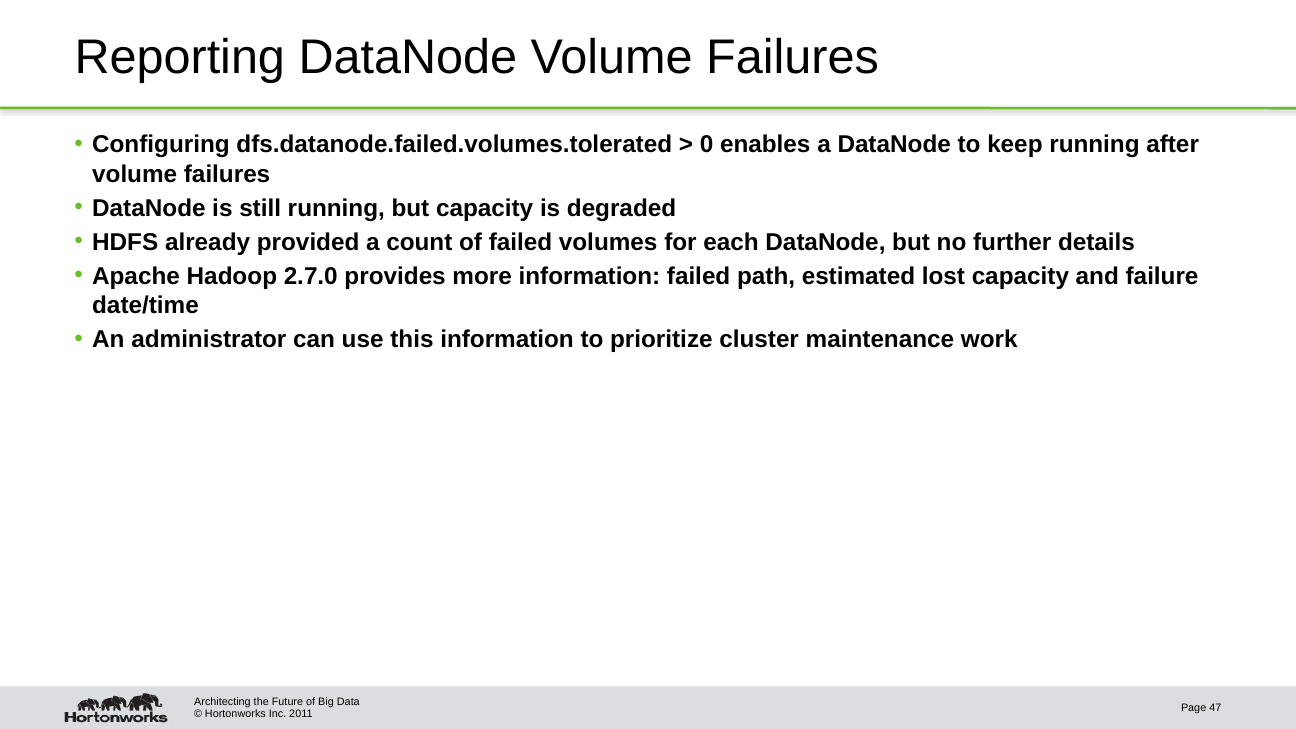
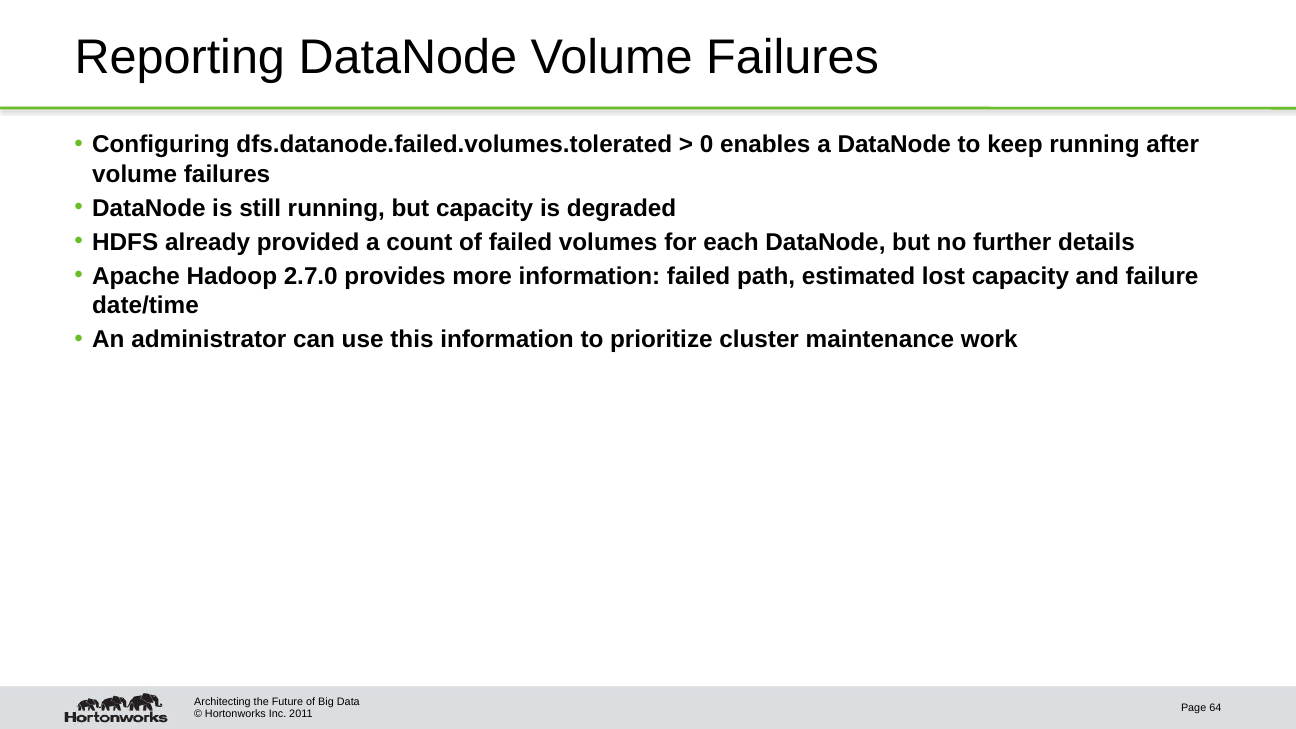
47: 47 -> 64
